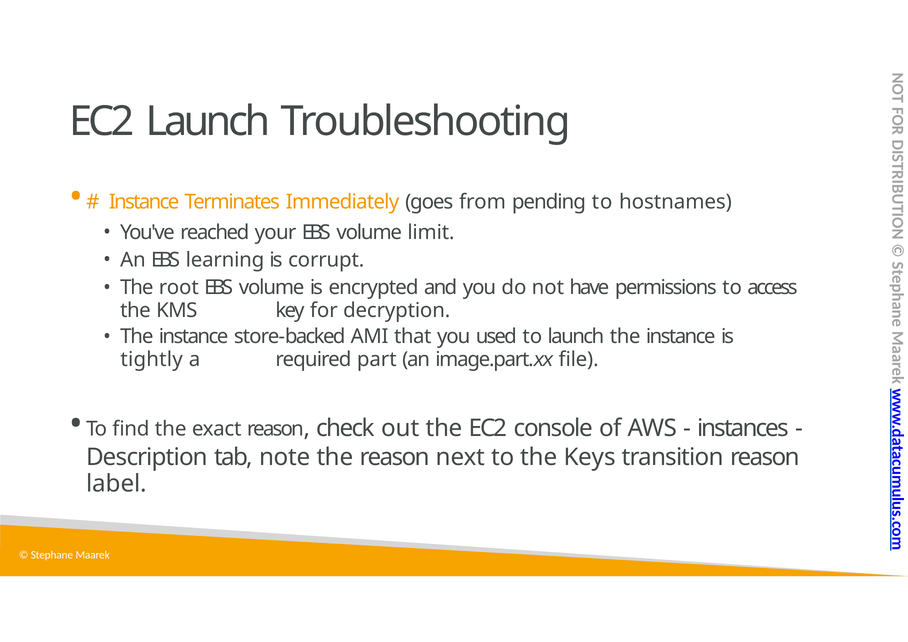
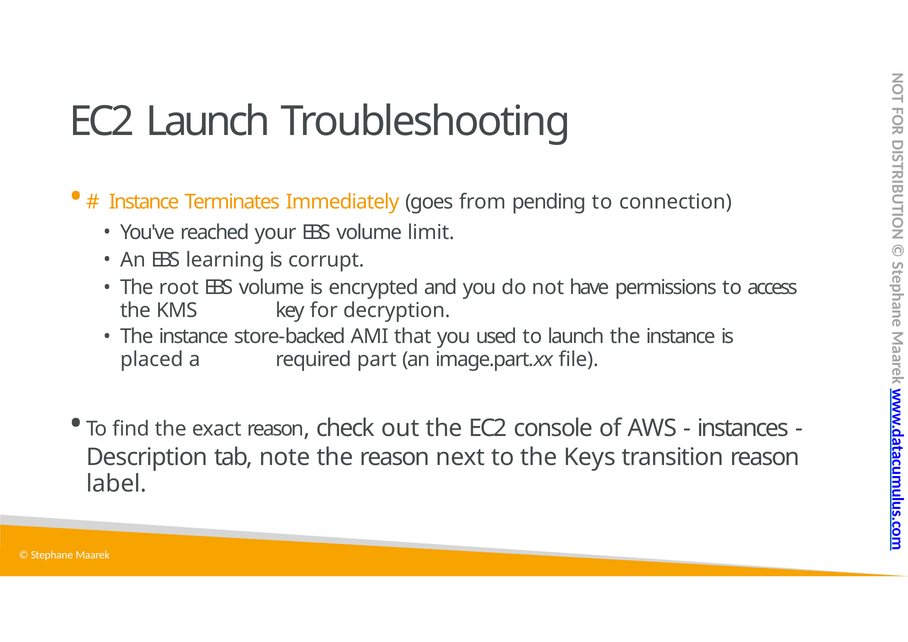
hostnames: hostnames -> connection
tightly: tightly -> placed
